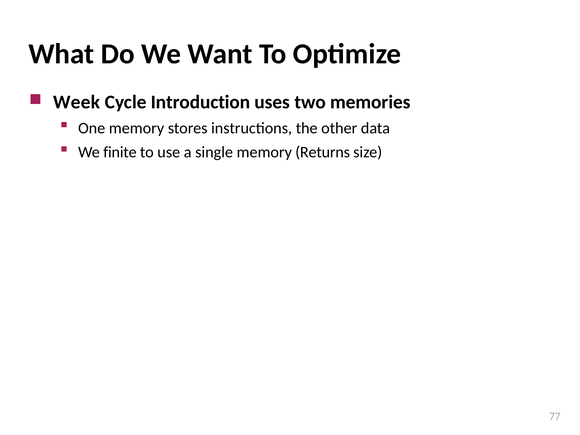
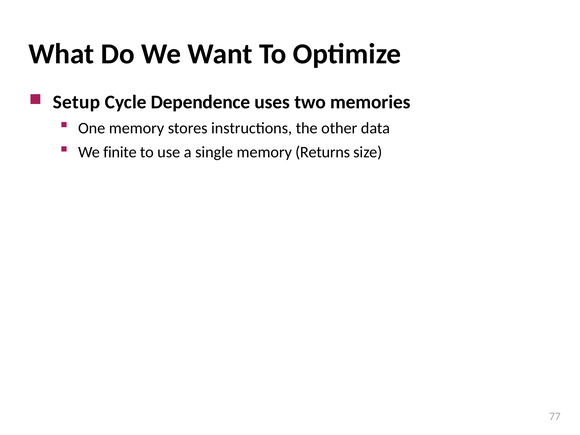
Week: Week -> Setup
Introduction: Introduction -> Dependence
